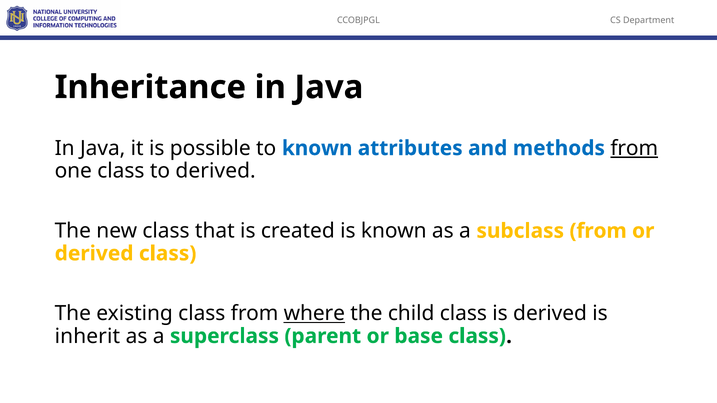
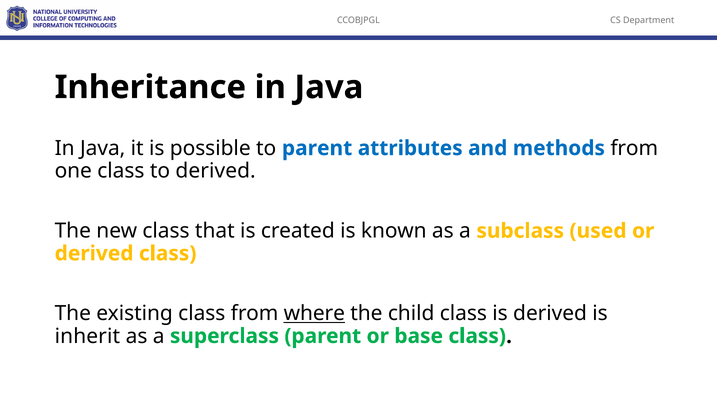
to known: known -> parent
from at (634, 148) underline: present -> none
subclass from: from -> used
